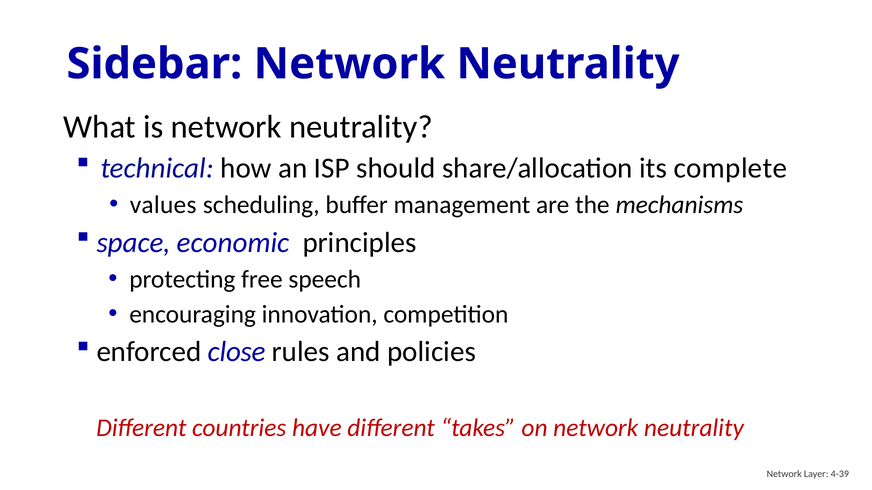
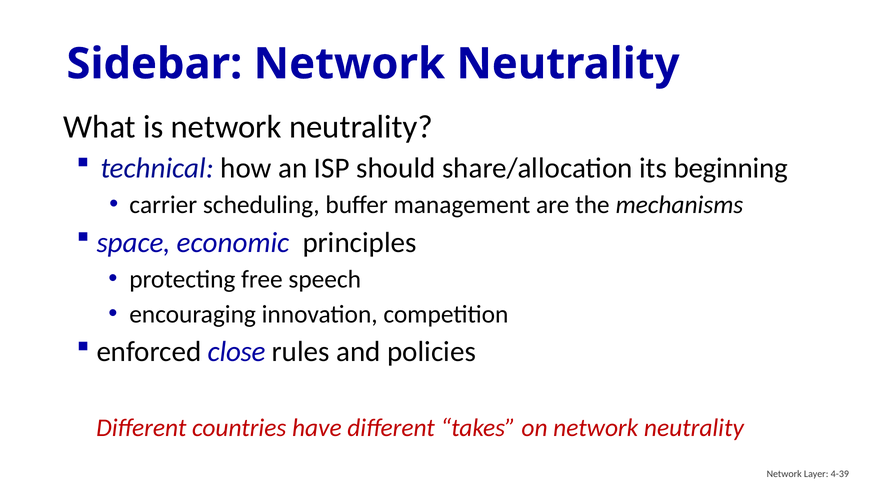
complete: complete -> beginning
values: values -> carrier
